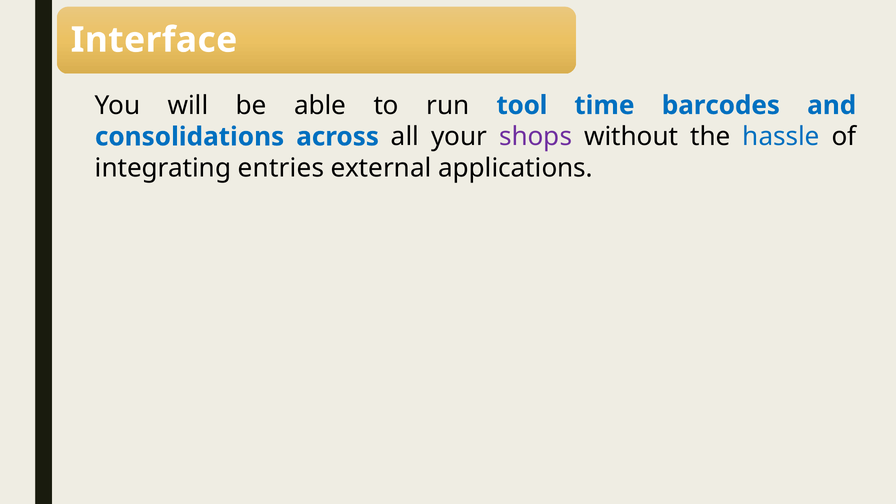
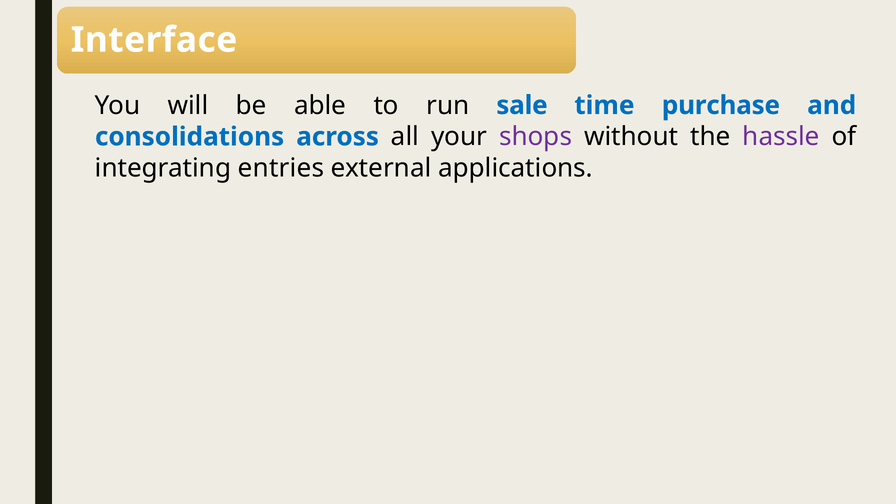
tool: tool -> sale
barcodes: barcodes -> purchase
hassle colour: blue -> purple
